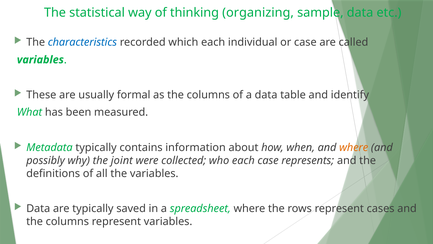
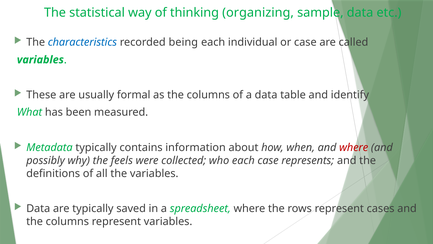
which: which -> being
where at (354, 147) colour: orange -> red
joint: joint -> feels
